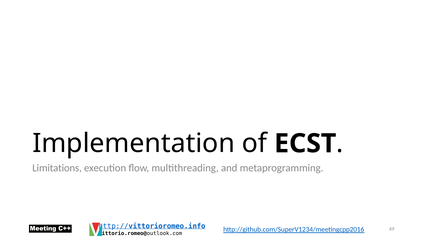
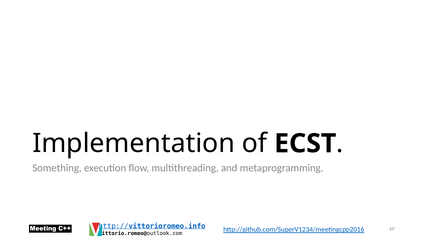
Limitations: Limitations -> Something
